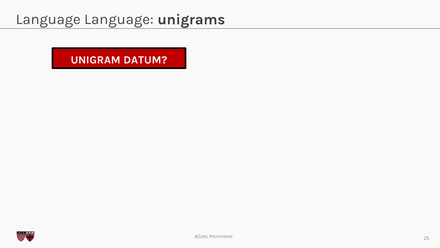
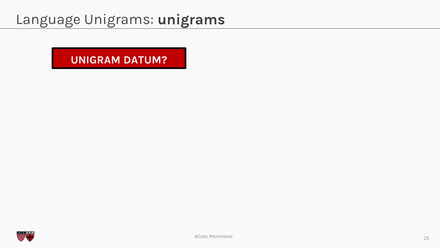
Language Language: Language -> Unigrams
